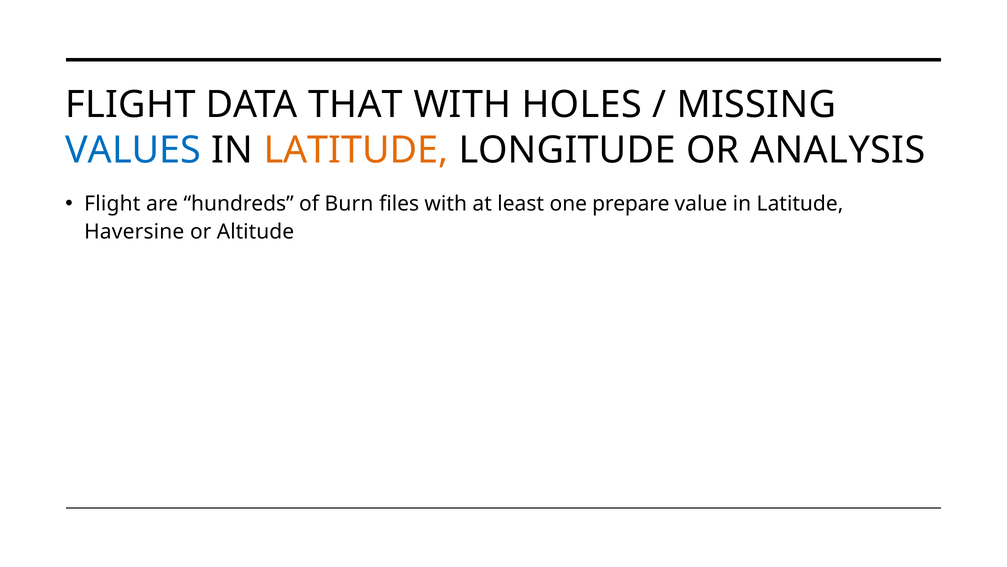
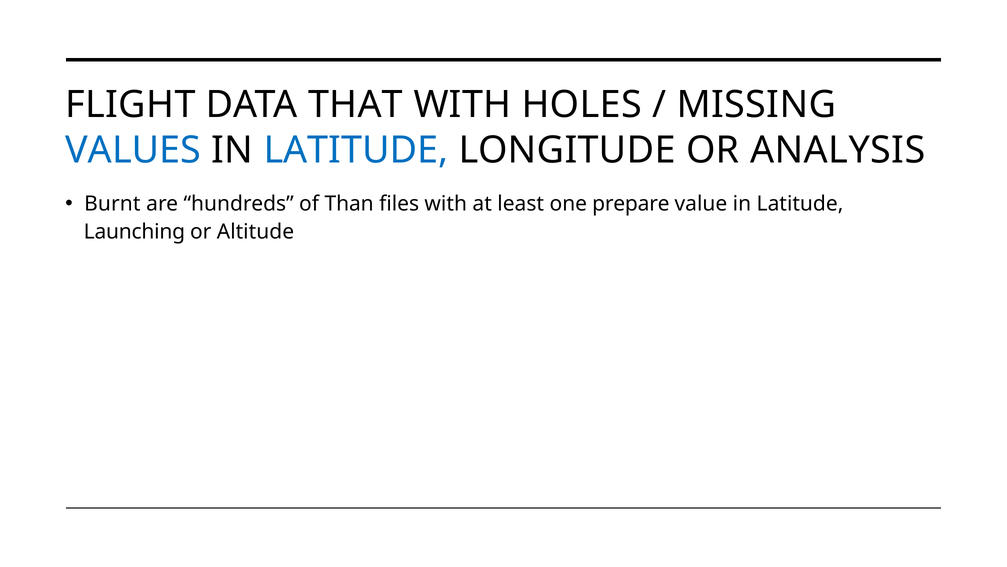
LATITUDE at (356, 150) colour: orange -> blue
Flight at (112, 204): Flight -> Burnt
Burn: Burn -> Than
Haversine: Haversine -> Launching
